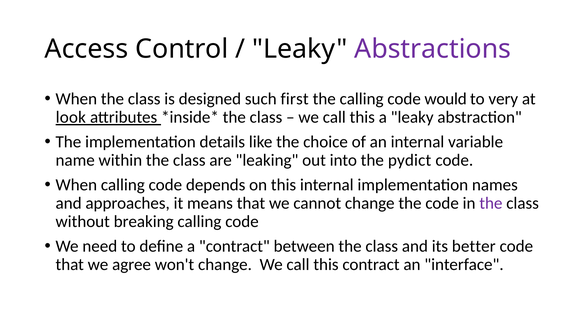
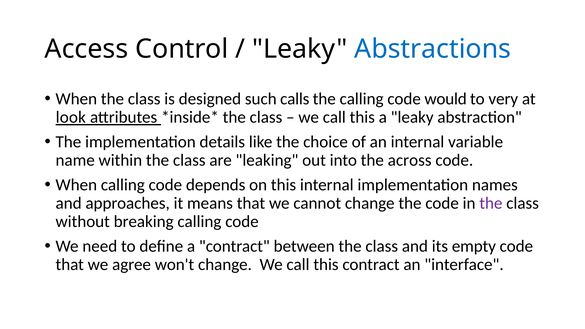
Abstractions colour: purple -> blue
first: first -> calls
pydict: pydict -> across
better: better -> empty
